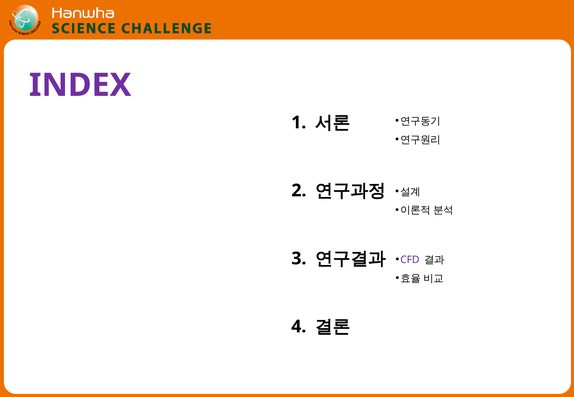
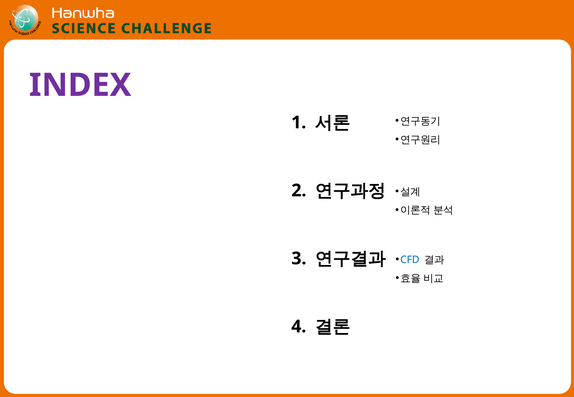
CFD colour: purple -> blue
